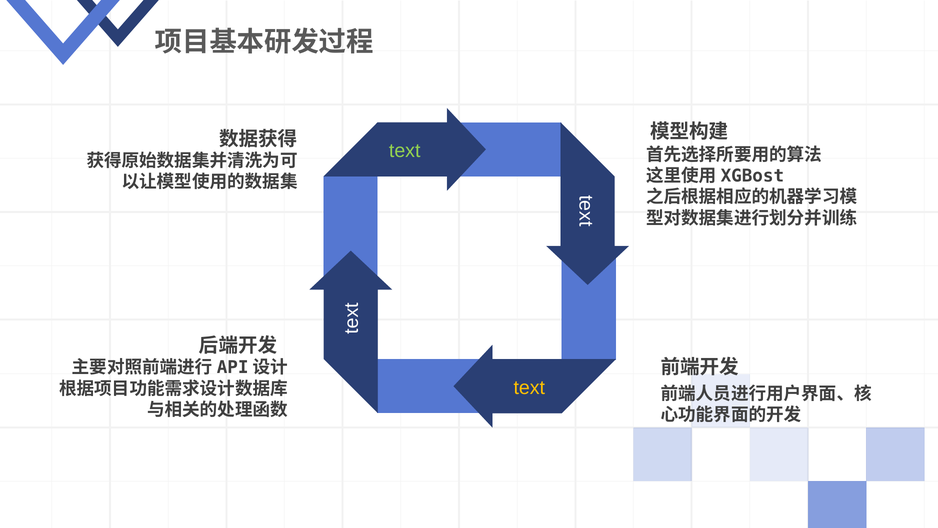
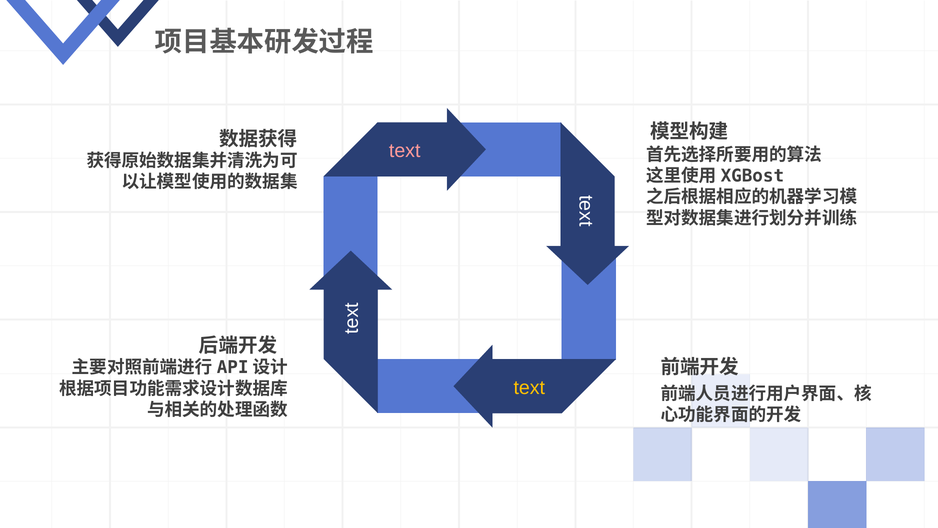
text at (405, 151) colour: light green -> pink
